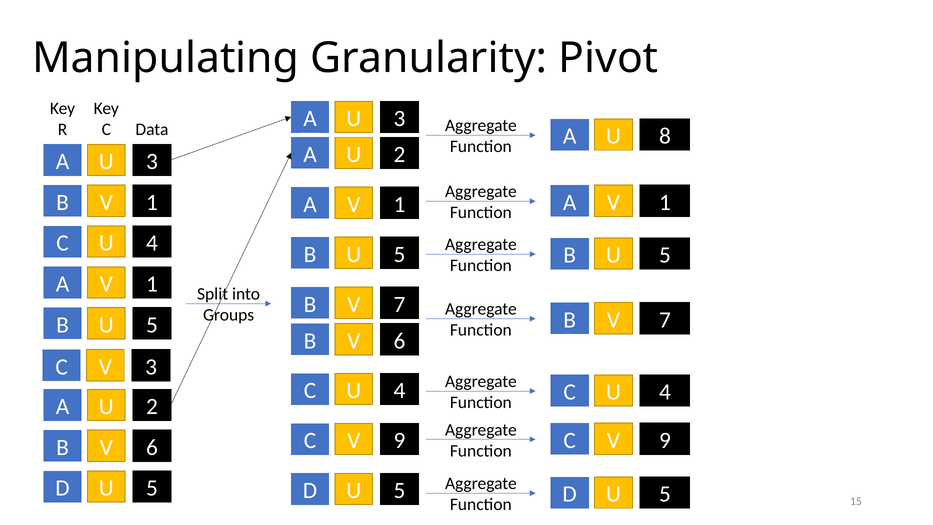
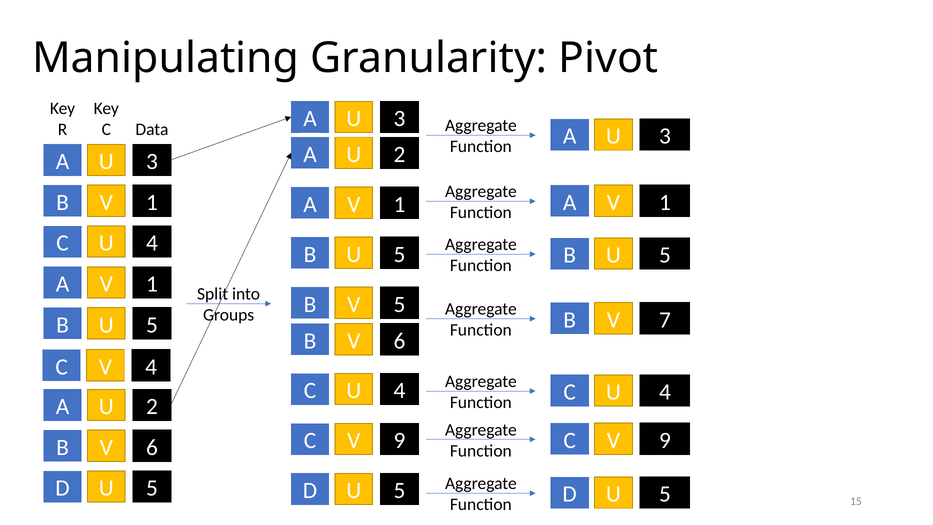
Function A 8: 8 -> 3
7 at (399, 304): 7 -> 5
3 at (151, 367): 3 -> 4
